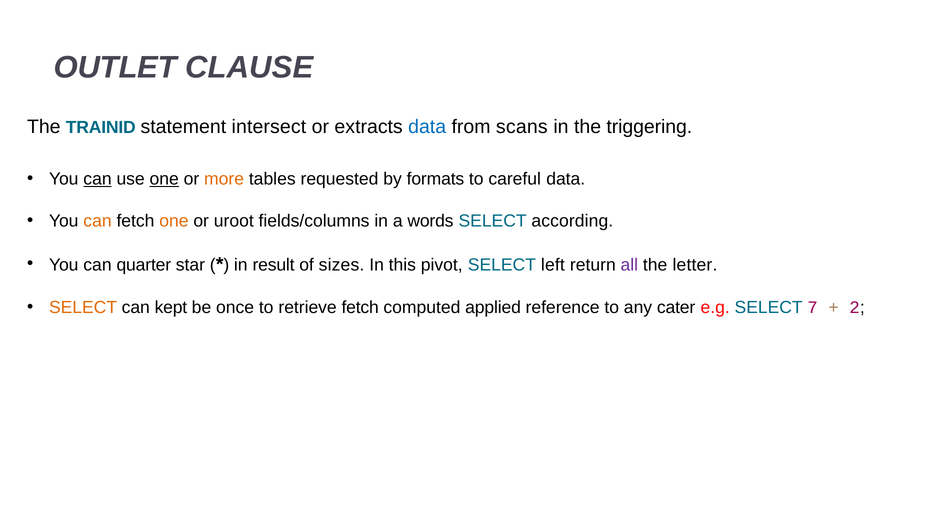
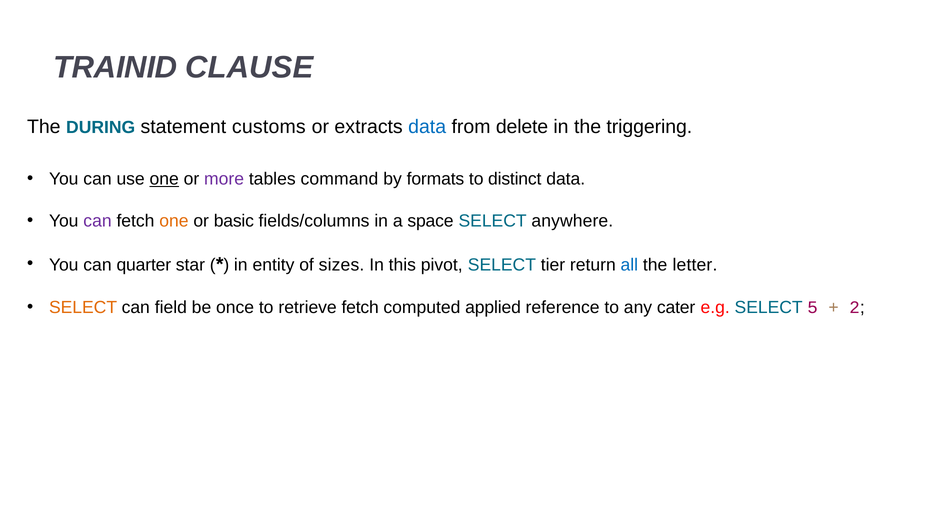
OUTLET: OUTLET -> TRAINID
TRAINID: TRAINID -> DURING
intersect: intersect -> customs
scans: scans -> delete
can at (98, 179) underline: present -> none
more colour: orange -> purple
requested: requested -> command
careful: careful -> distinct
can at (98, 221) colour: orange -> purple
uroot: uroot -> basic
words: words -> space
according: according -> anywhere
result: result -> entity
left: left -> tier
all colour: purple -> blue
kept: kept -> field
7: 7 -> 5
